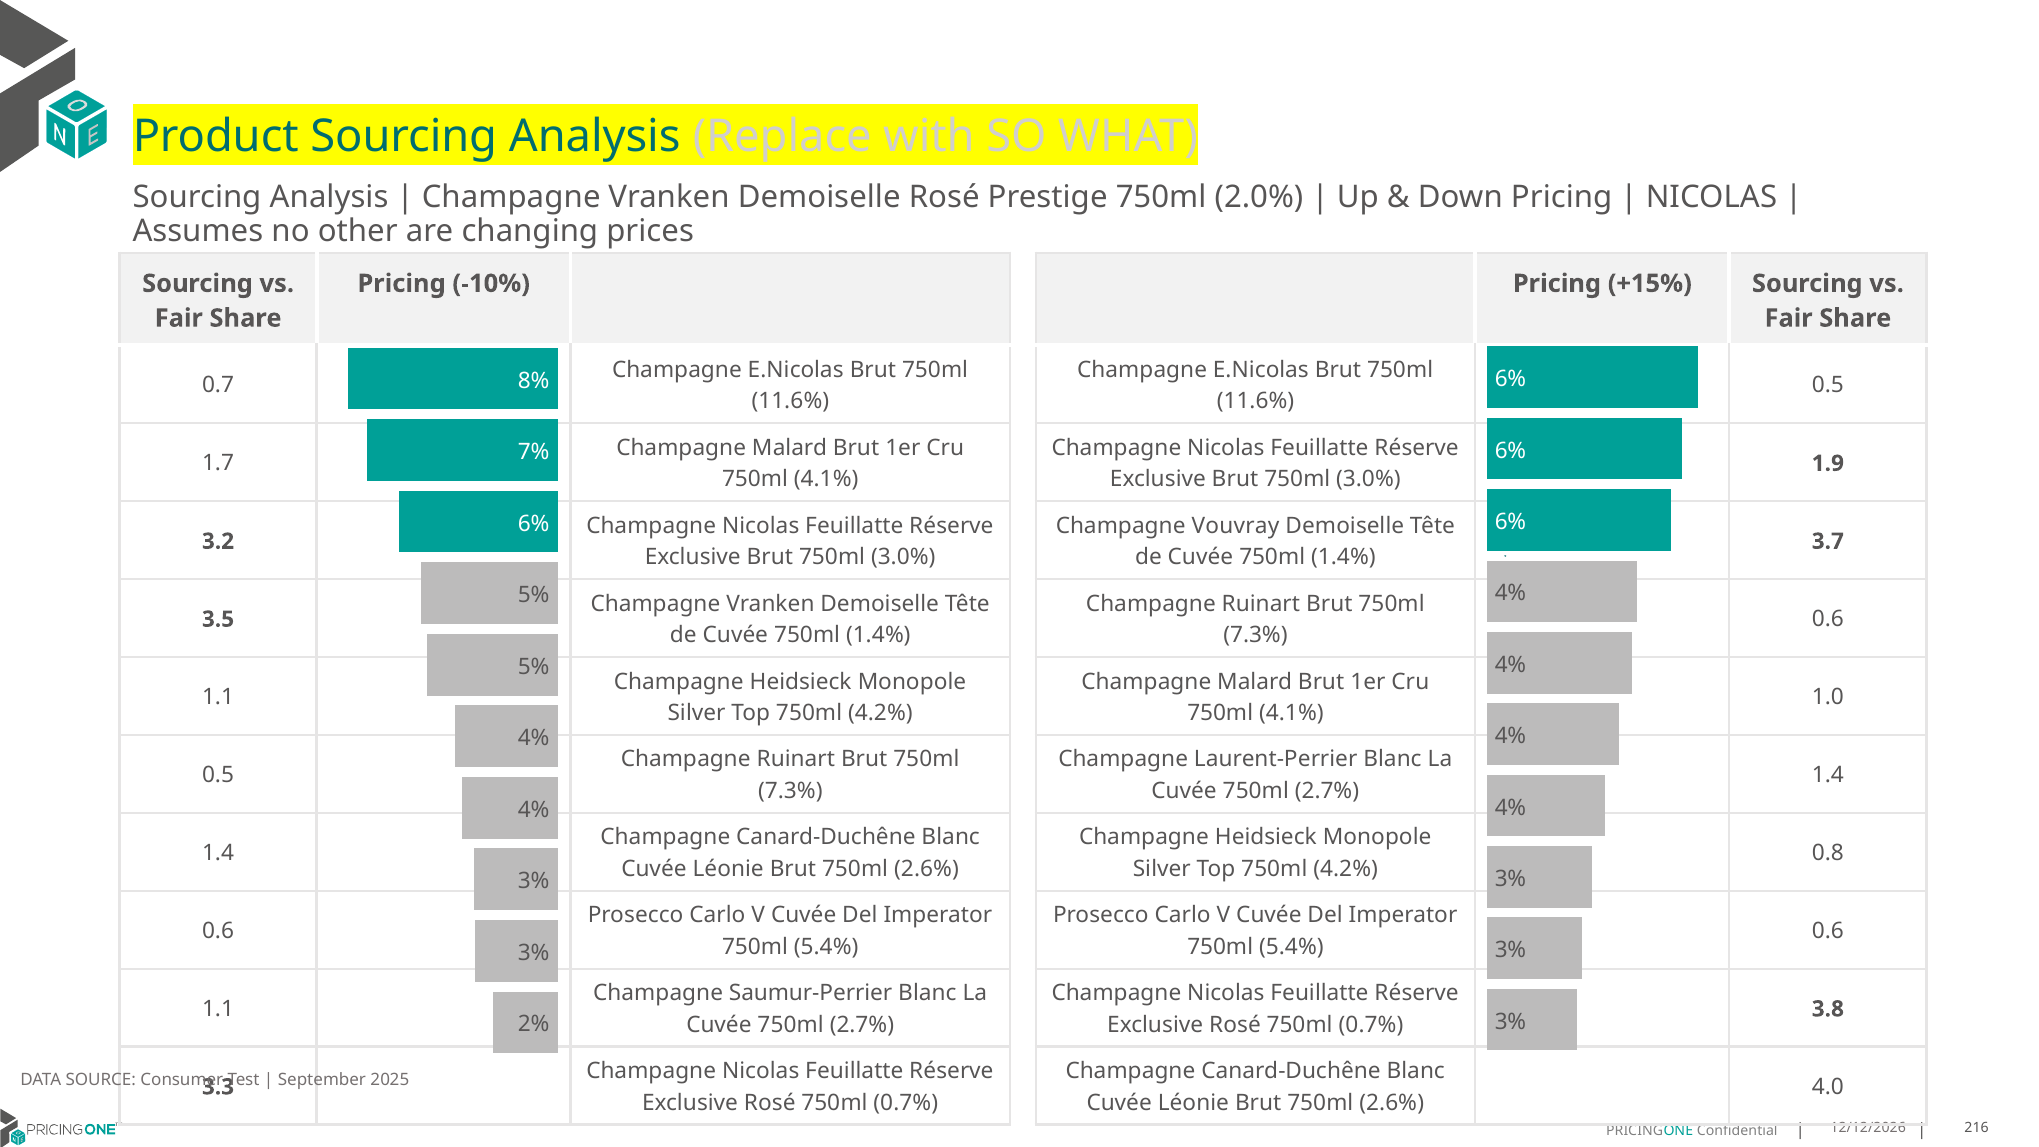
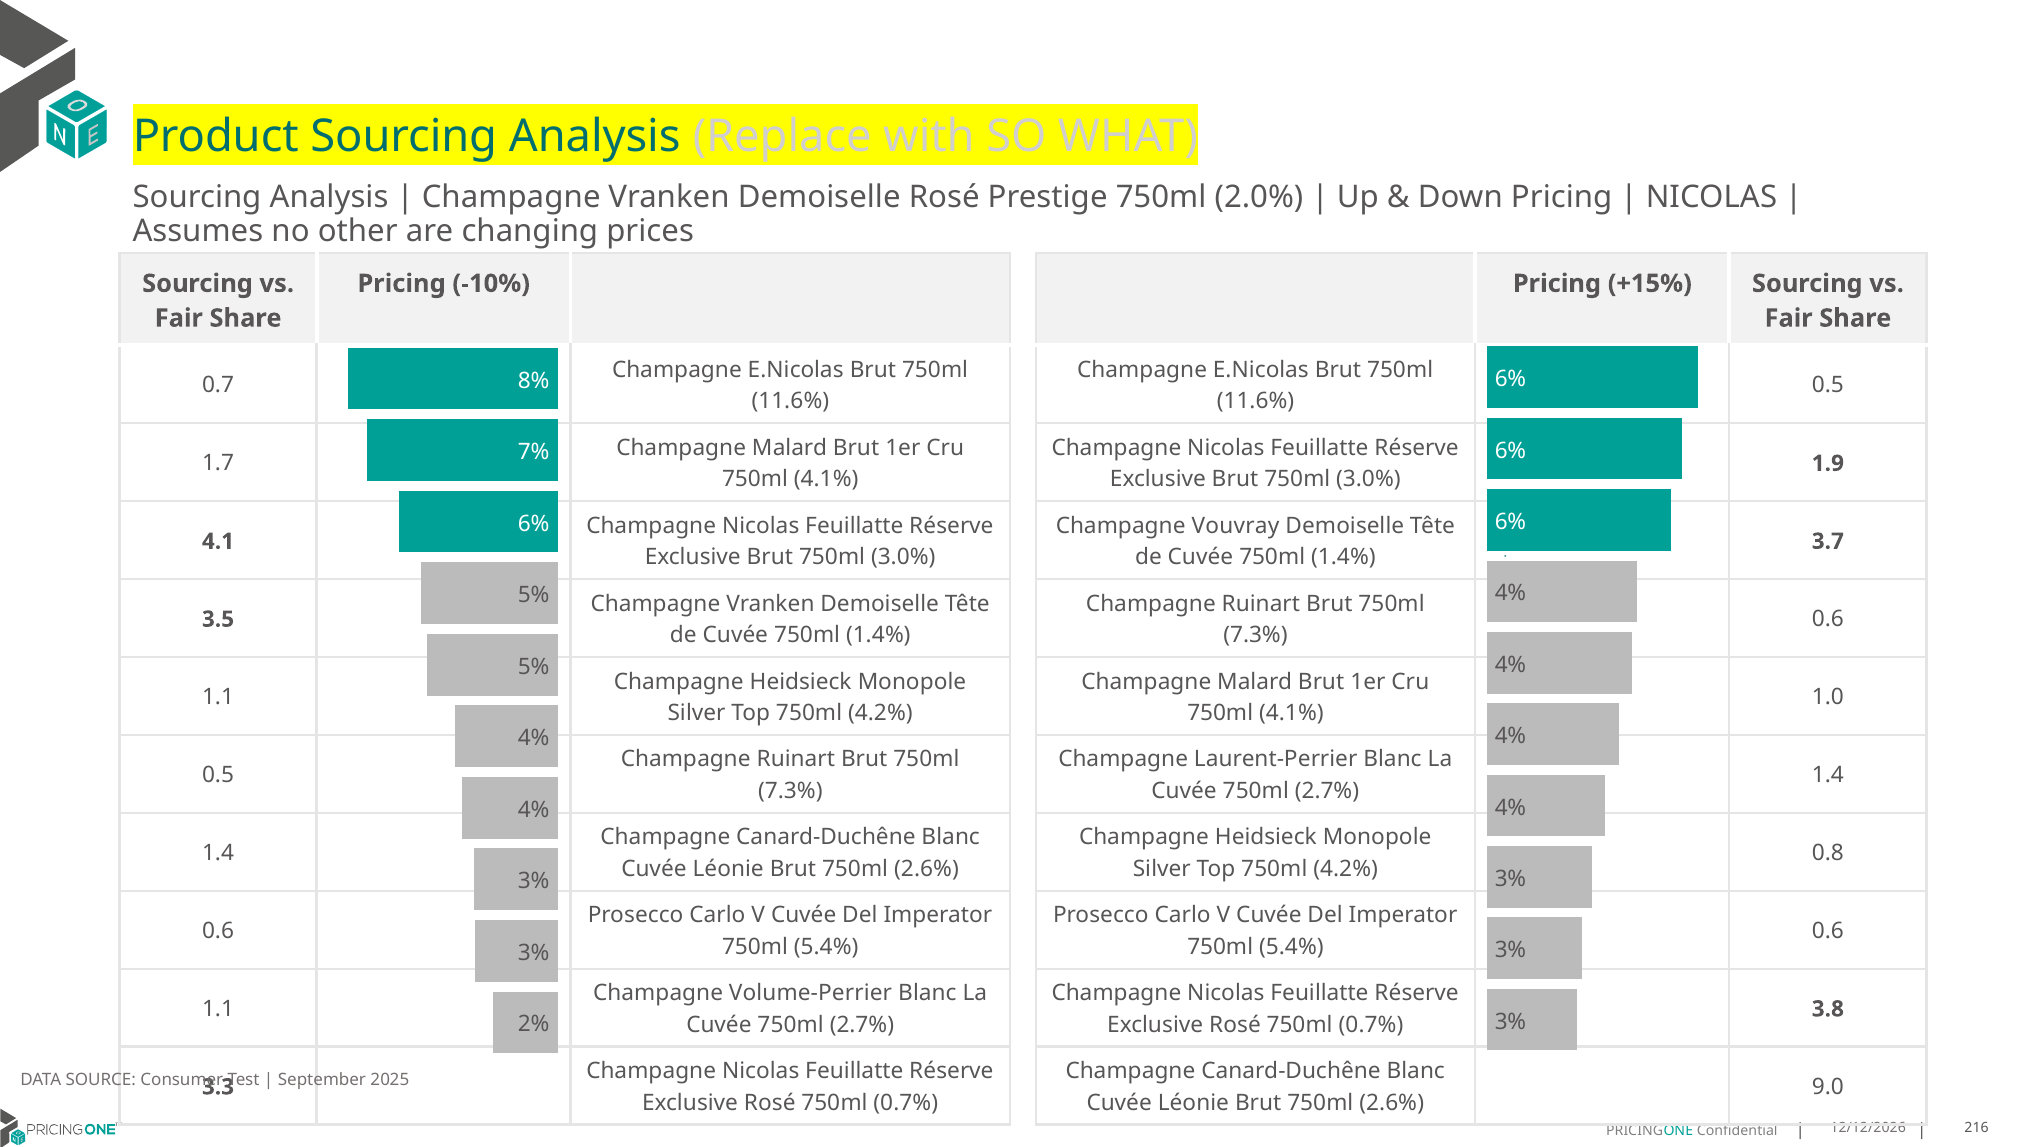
3.2: 3.2 -> 4.1
Saumur-Perrier: Saumur-Perrier -> Volume-Perrier
4.0: 4.0 -> 9.0
